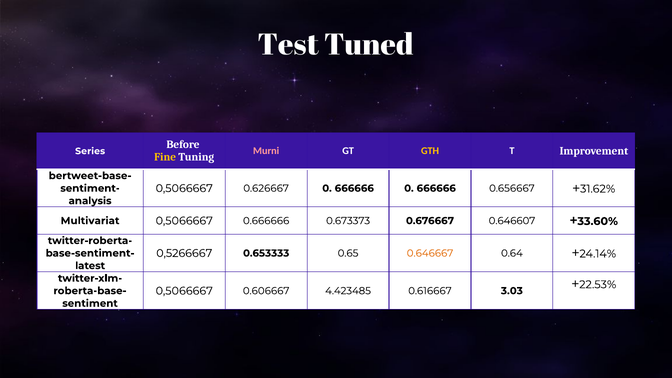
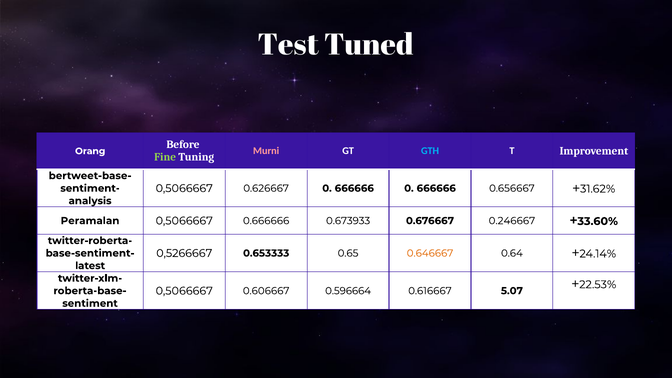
GTH colour: yellow -> light blue
Series: Series -> Orang
Fine colour: yellow -> light green
Multivariat: Multivariat -> Peramalan
0.673373: 0.673373 -> 0.673933
0.646607: 0.646607 -> 0.246667
4.423485: 4.423485 -> 0.596664
3.03: 3.03 -> 5.07
